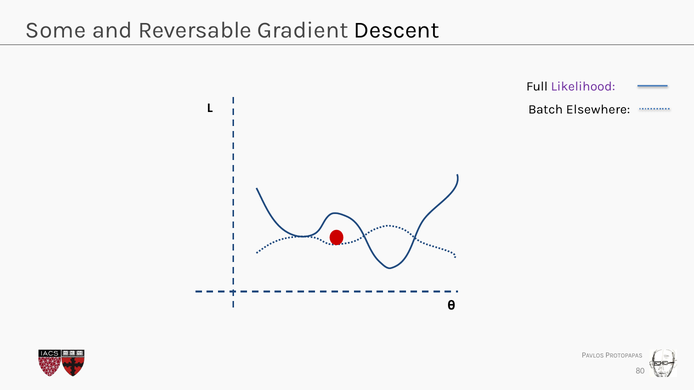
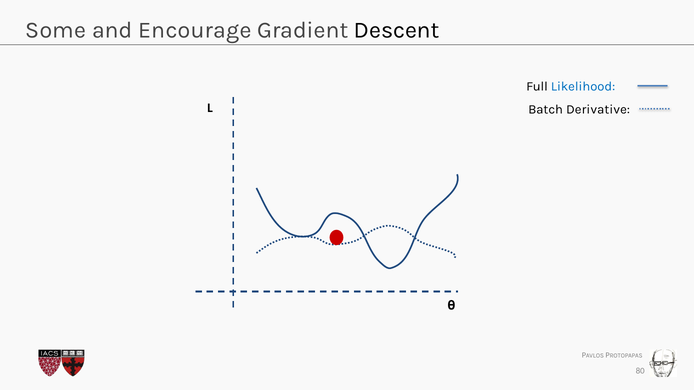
Reversable: Reversable -> Encourage
Likelihood colour: purple -> blue
Elsewhere: Elsewhere -> Derivative
